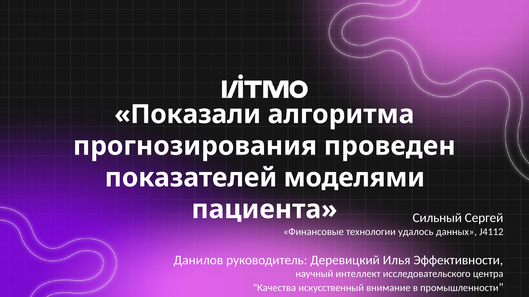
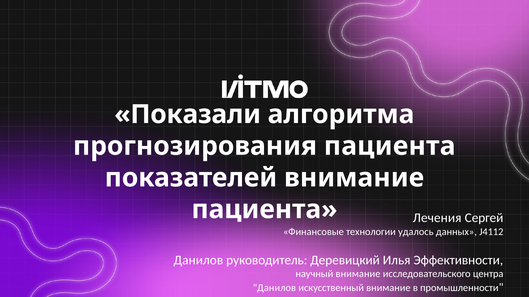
прогнозирования проведен: проведен -> пациента
показателей моделями: моделями -> внимание
Сильный: Сильный -> Лечения
научный интеллект: интеллект -> внимание
Качества at (274, 288): Качества -> Данилов
